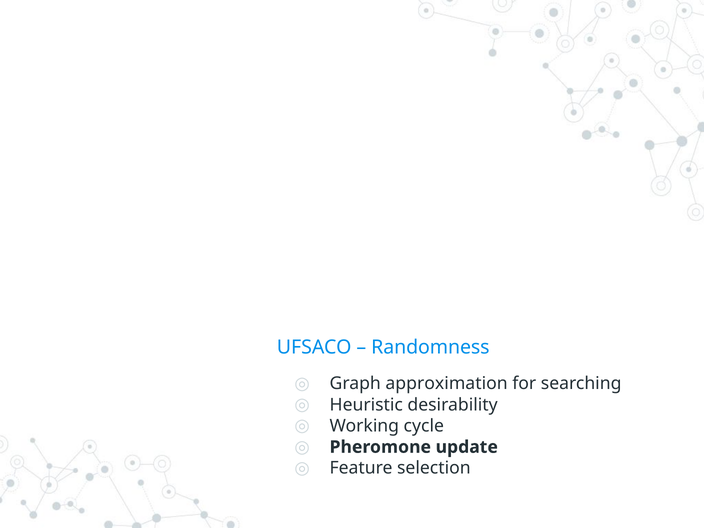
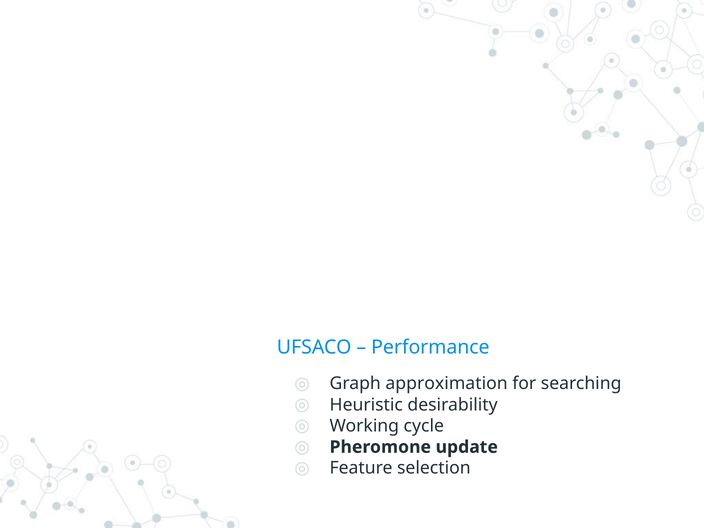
Randomness: Randomness -> Performance
